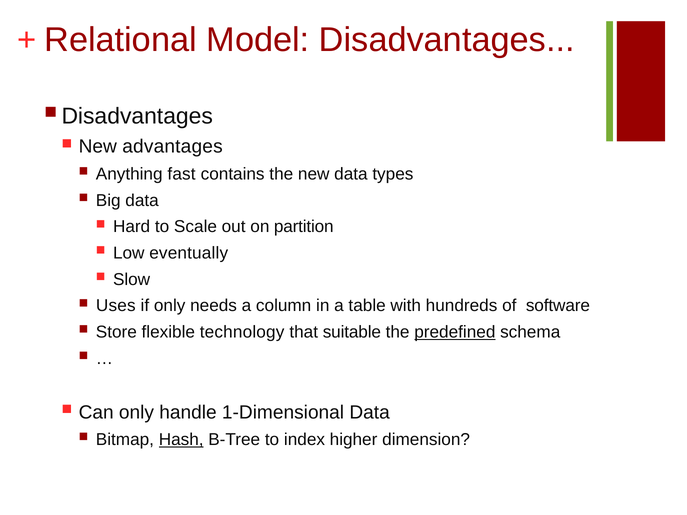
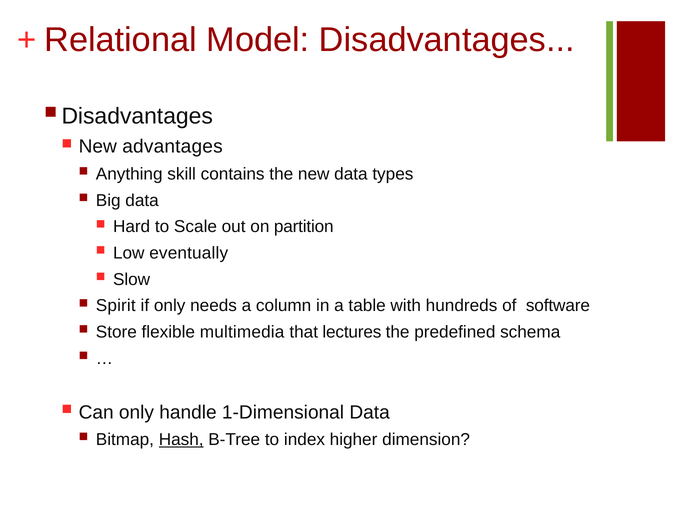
fast: fast -> skill
Uses: Uses -> Spirit
technology: technology -> multimedia
suitable: suitable -> lectures
predefined underline: present -> none
